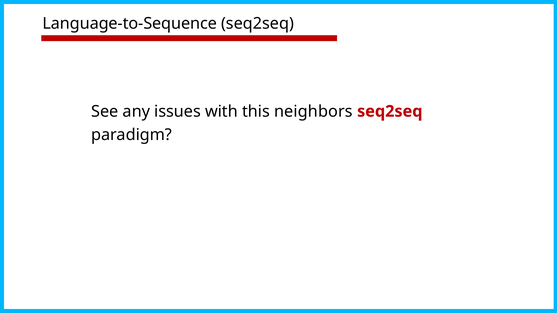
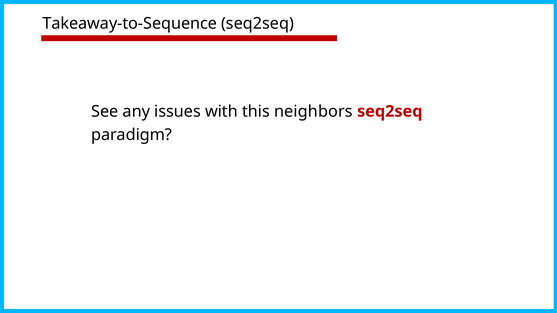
Language-to-Sequence: Language-to-Sequence -> Takeaway-to-Sequence
